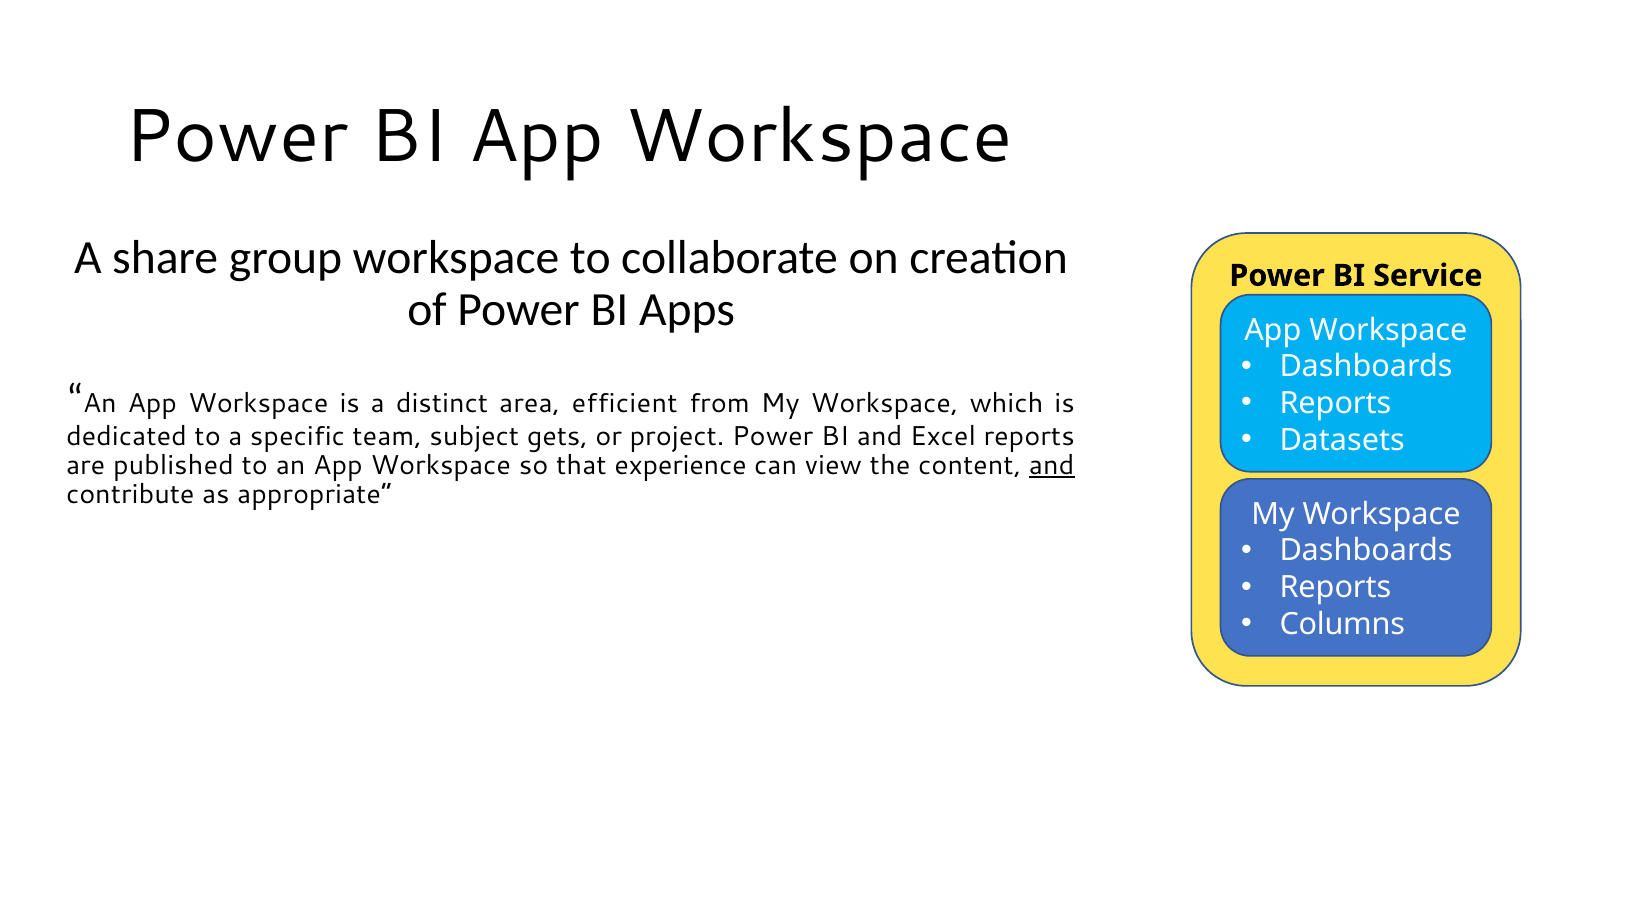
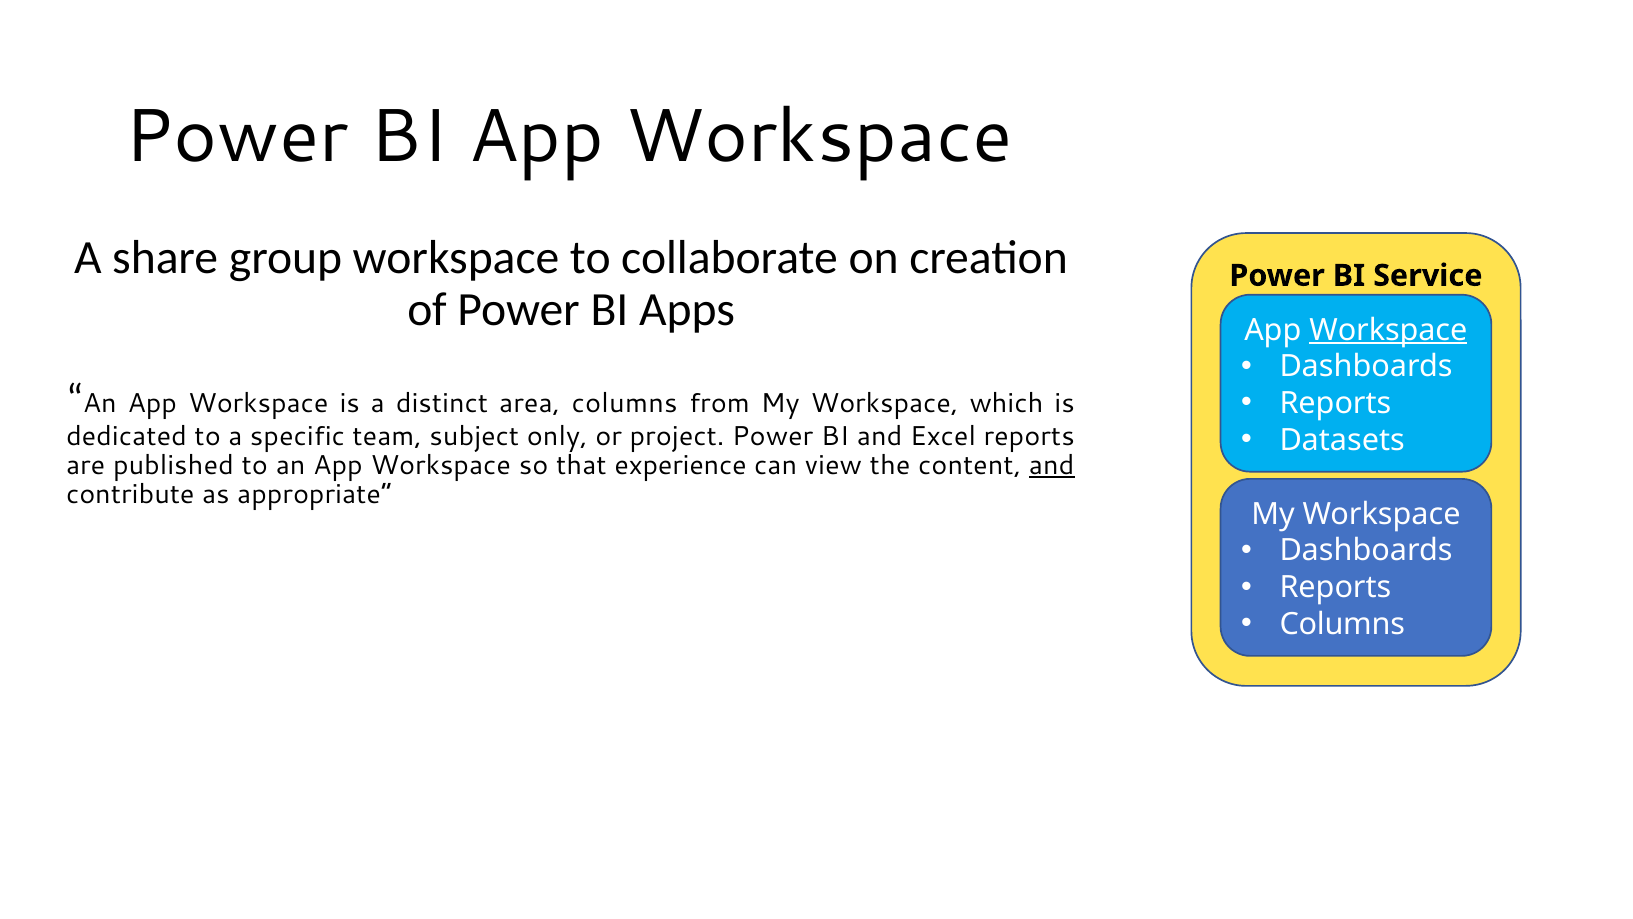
Workspace at (1388, 330) underline: none -> present
area efficient: efficient -> columns
gets: gets -> only
